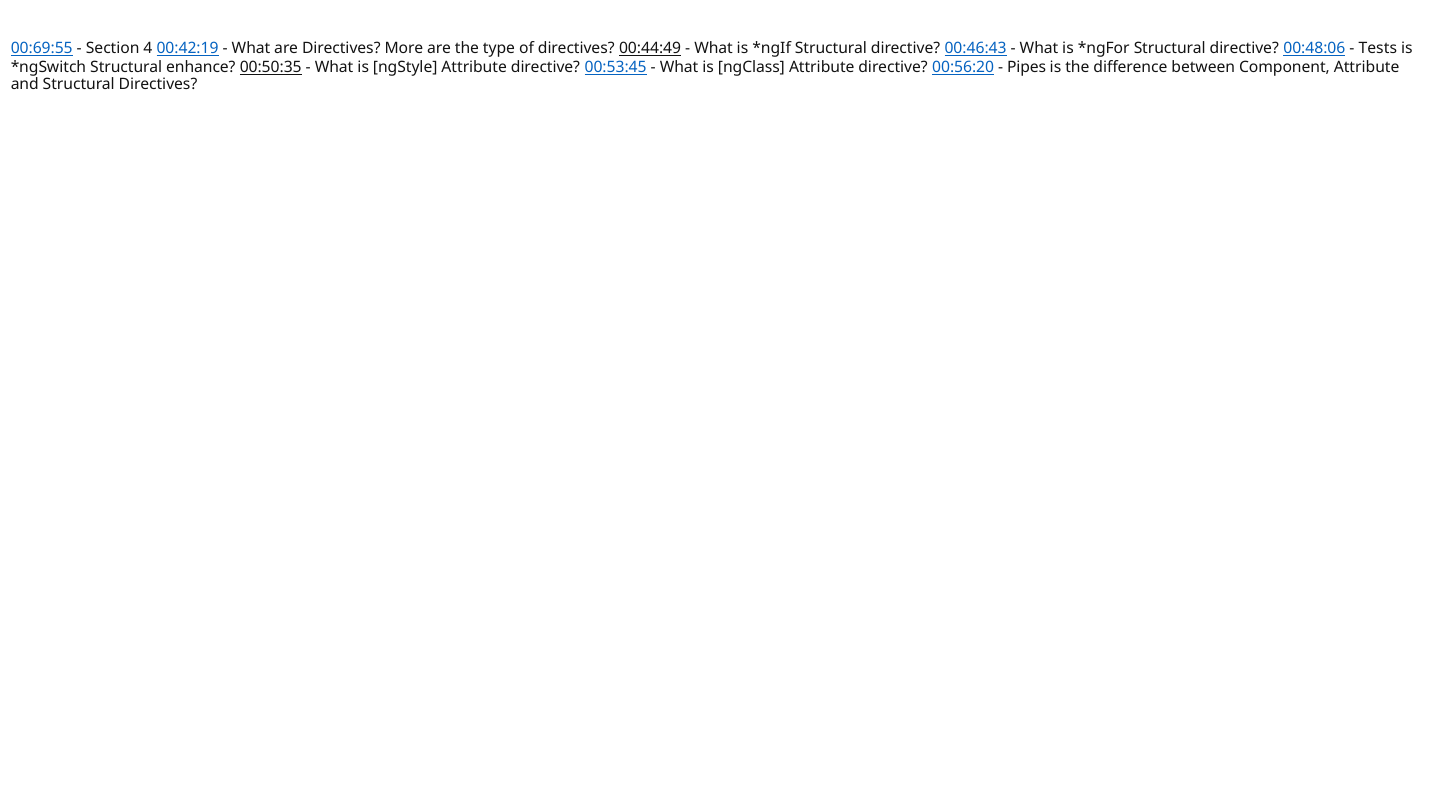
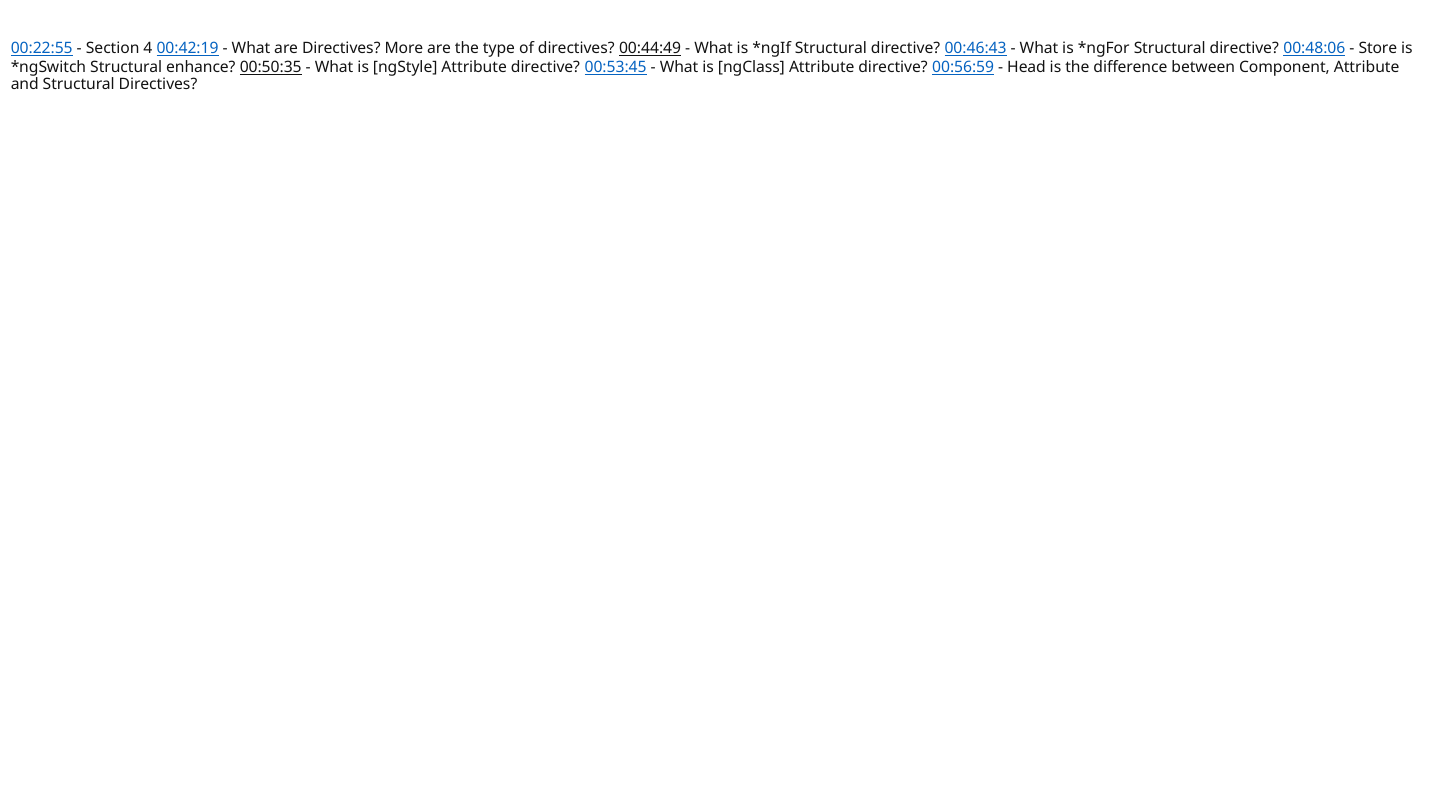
00:69:55: 00:69:55 -> 00:22:55
Tests: Tests -> Store
00:56:20: 00:56:20 -> 00:56:59
Pipes: Pipes -> Head
